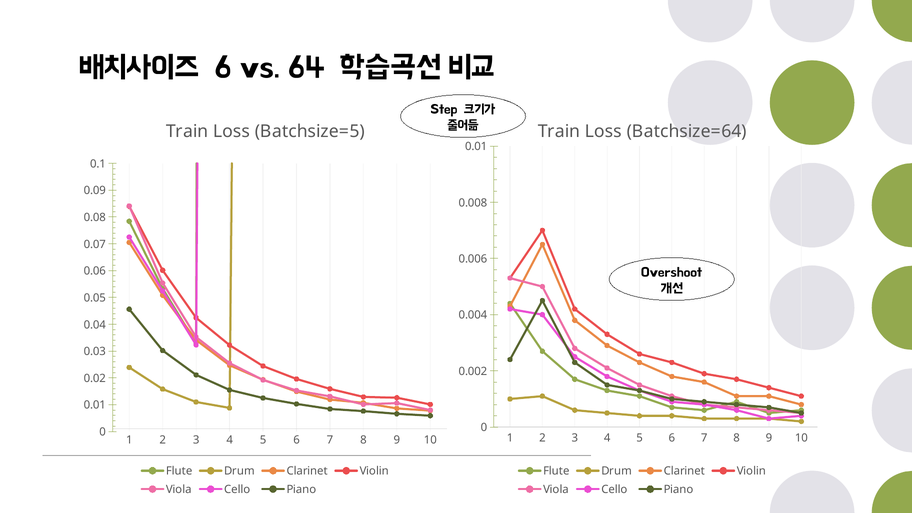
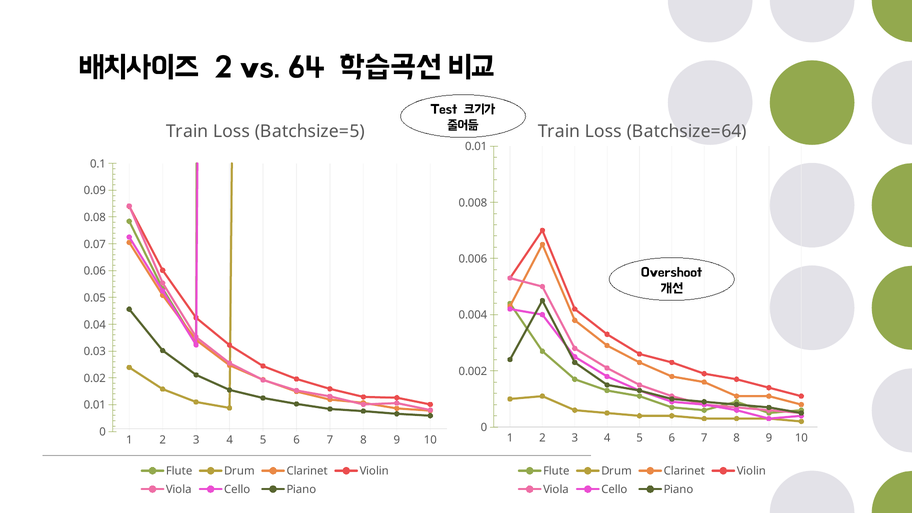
6 at (223, 66): 6 -> 2
Step: Step -> Test
